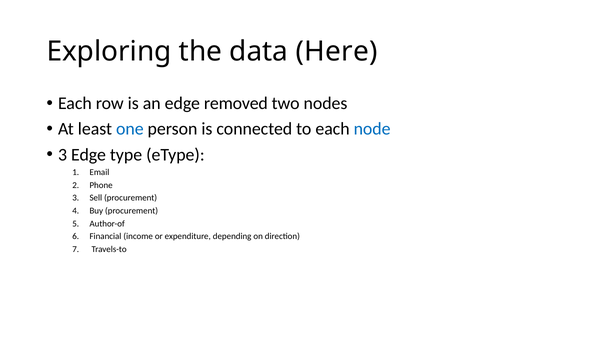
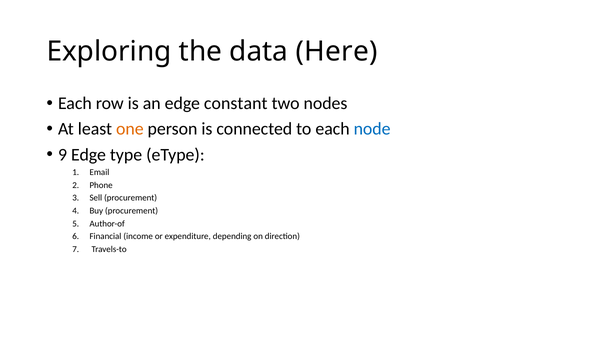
removed: removed -> constant
one colour: blue -> orange
3 at (63, 155): 3 -> 9
